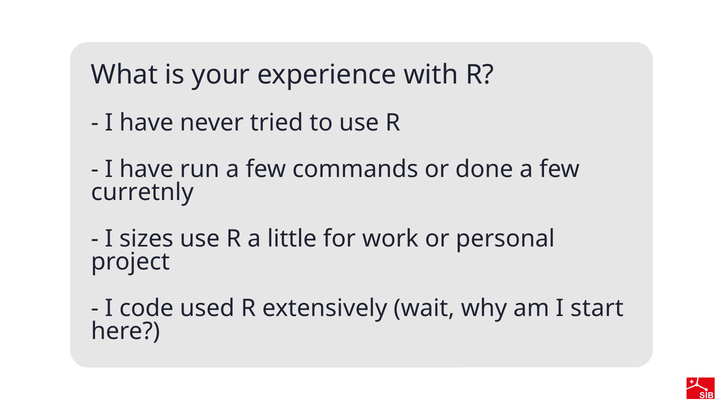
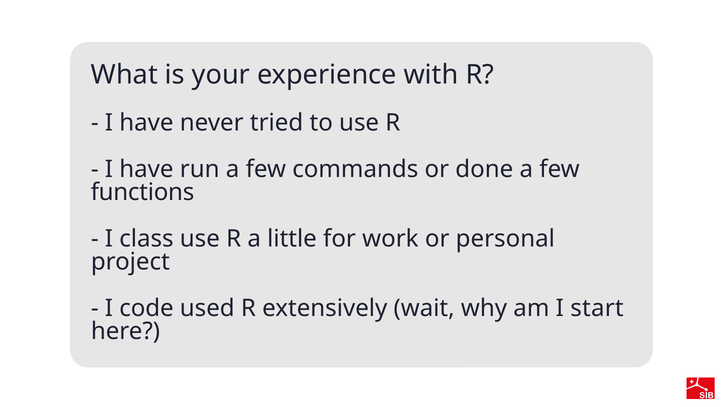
curretnly: curretnly -> functions
sizes: sizes -> class
